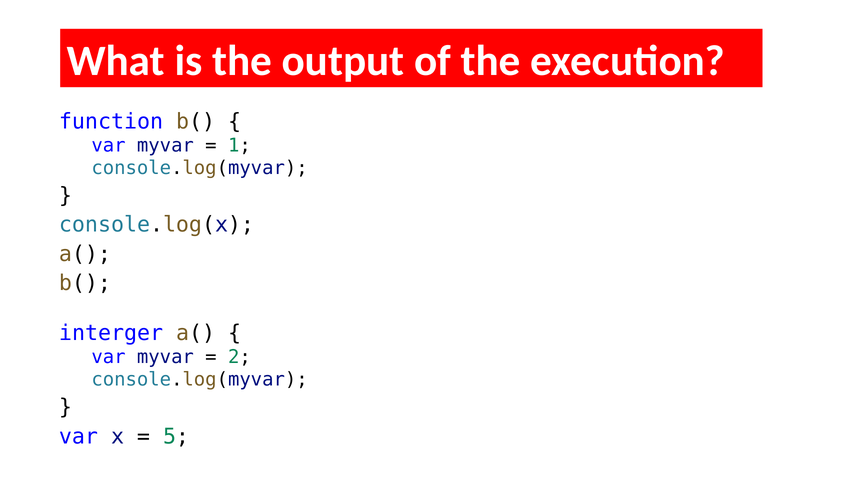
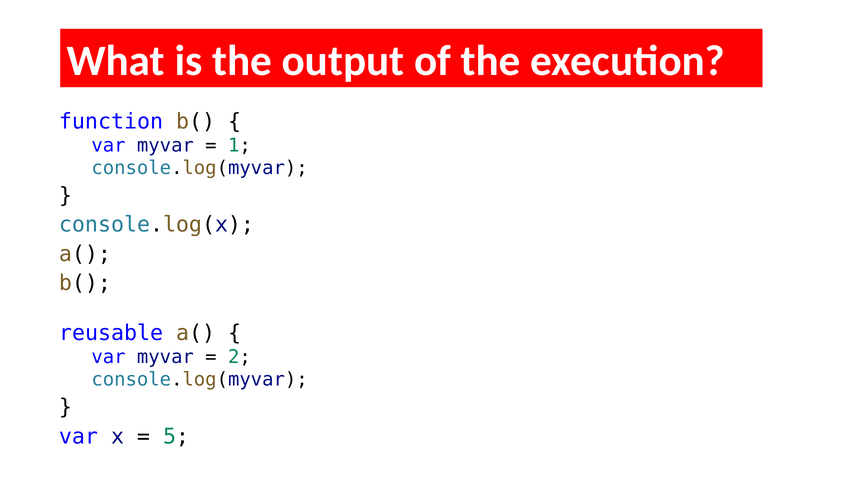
interger: interger -> reusable
